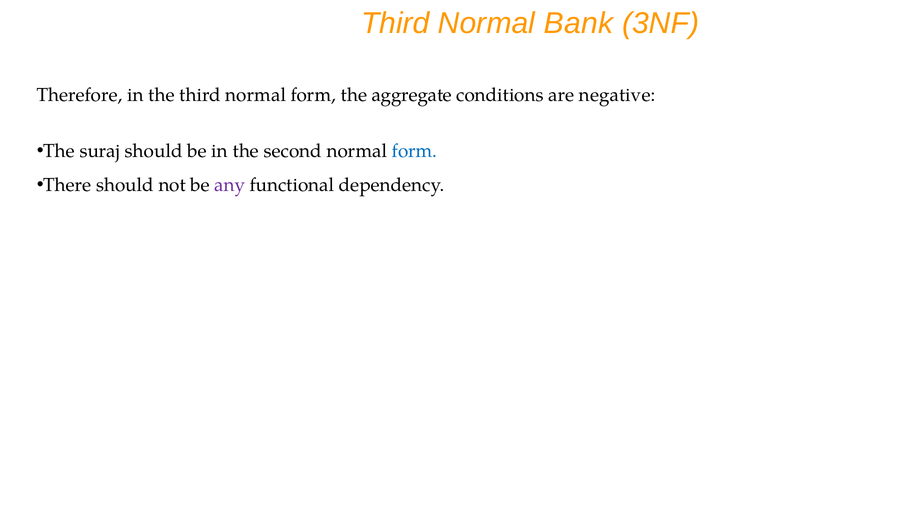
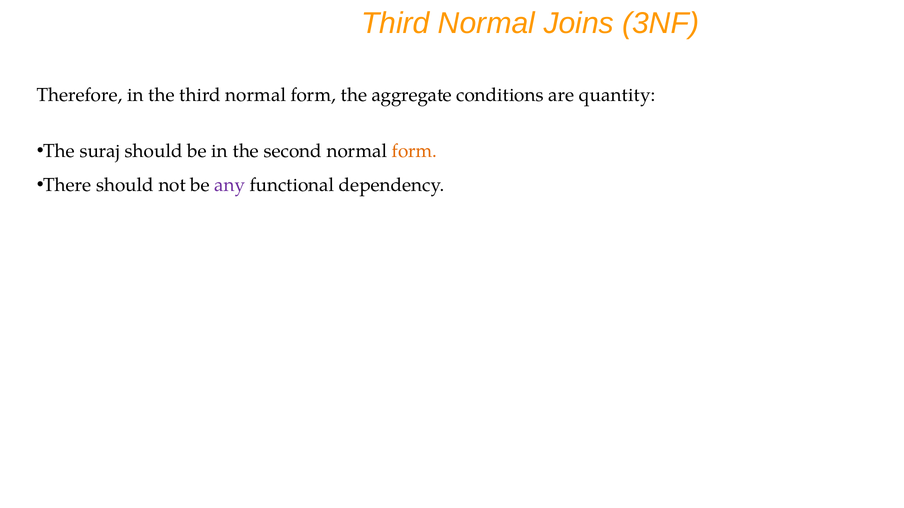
Bank: Bank -> Joins
negative: negative -> quantity
form at (415, 151) colour: blue -> orange
